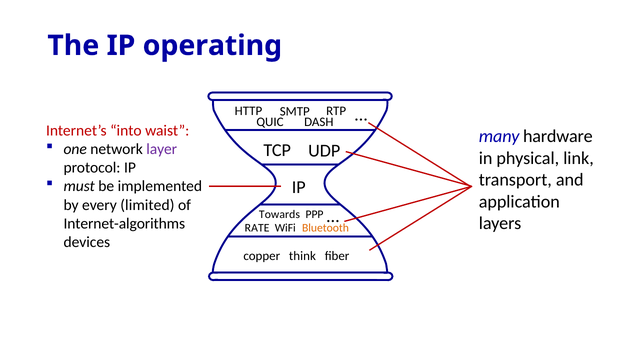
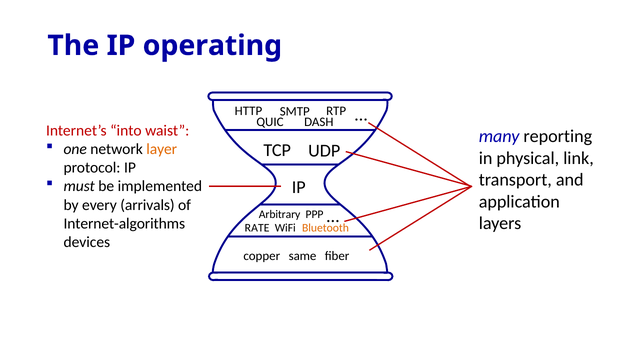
hardware: hardware -> reporting
layer colour: purple -> orange
limited: limited -> arrivals
Towards: Towards -> Arbitrary
think: think -> same
